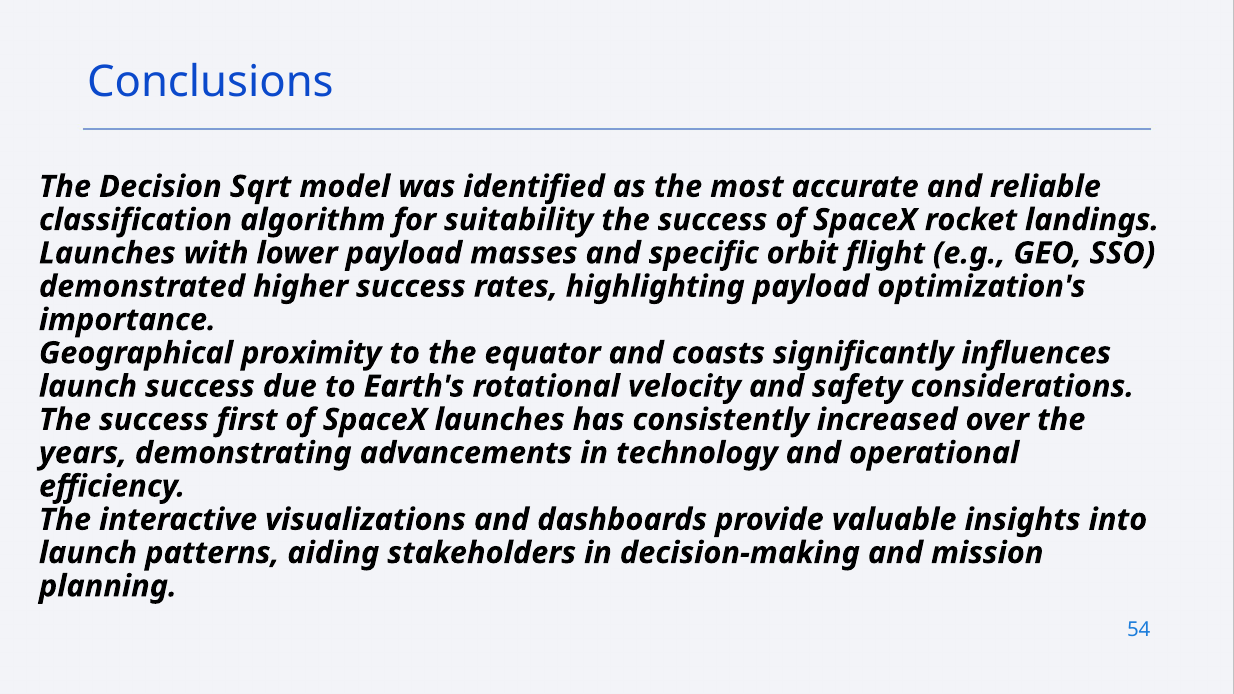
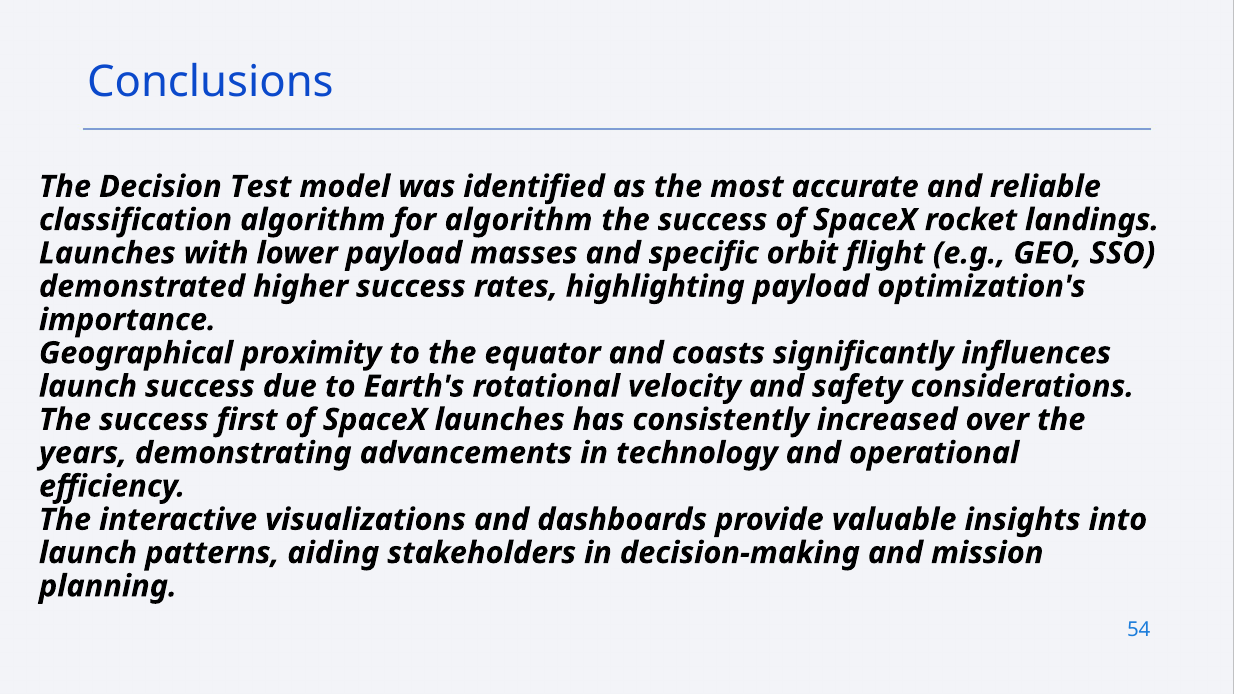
Sqrt: Sqrt -> Test
for suitability: suitability -> algorithm
